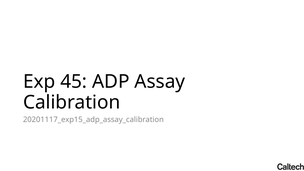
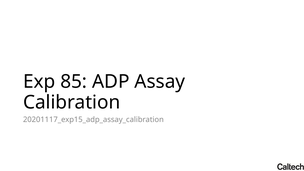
45: 45 -> 85
